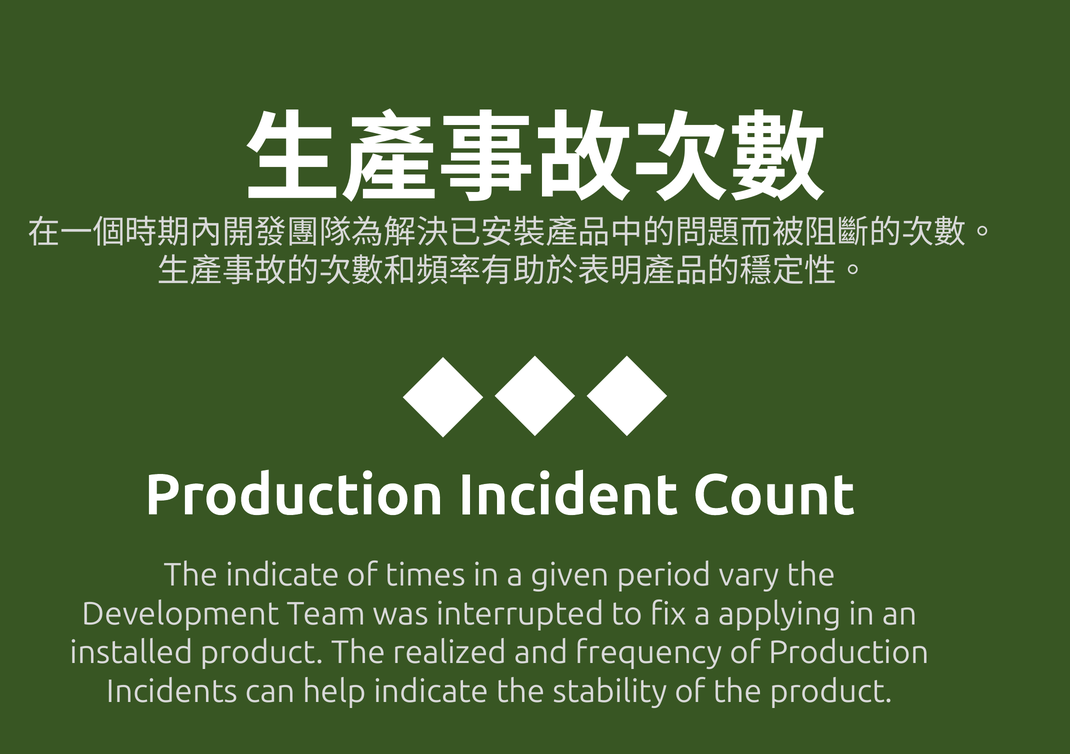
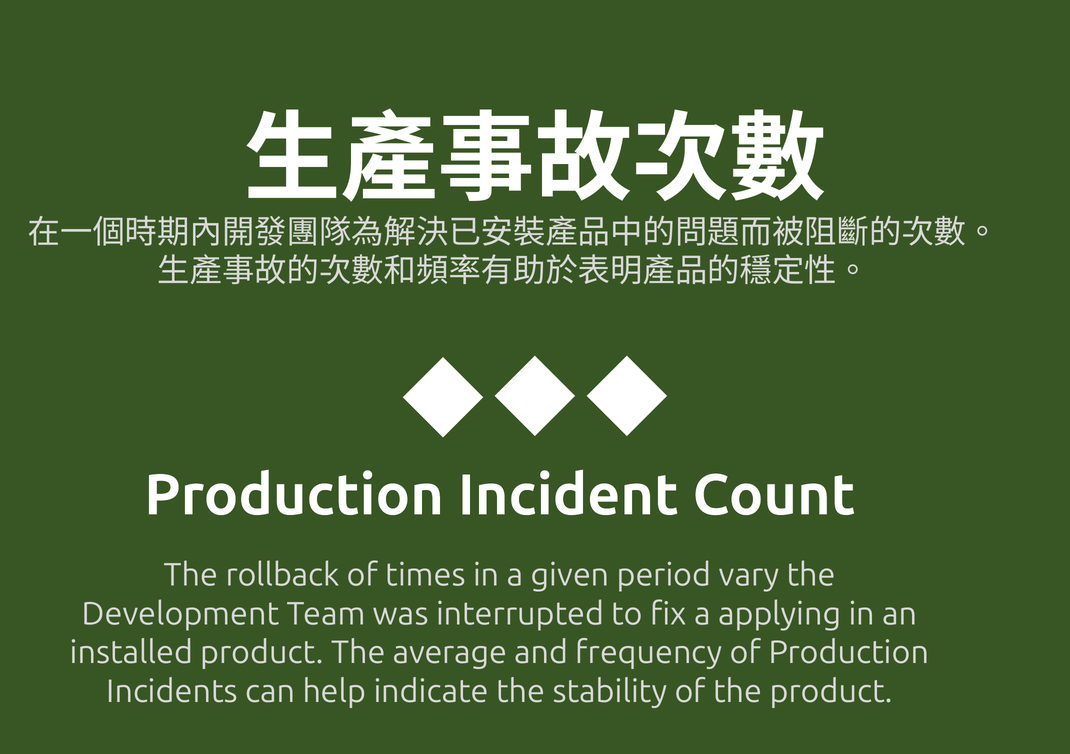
The indicate: indicate -> rollback
realized: realized -> average
